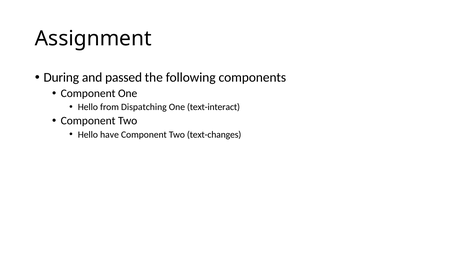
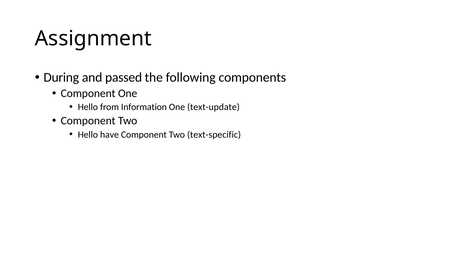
Dispatching: Dispatching -> Information
text-interact: text-interact -> text-update
text-changes: text-changes -> text-specific
